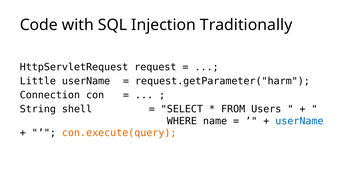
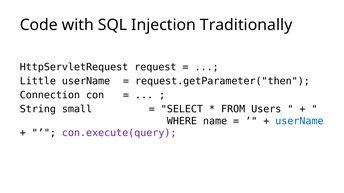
request.getParameter("harm: request.getParameter("harm -> request.getParameter("then
shell: shell -> small
con.execute(query colour: orange -> purple
